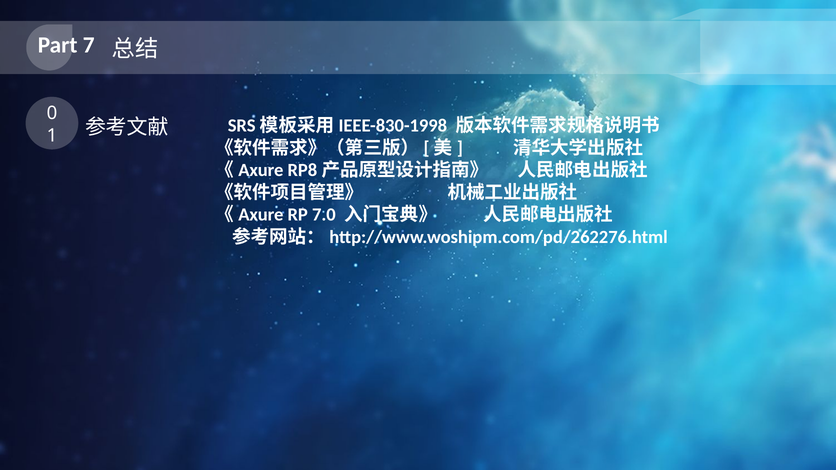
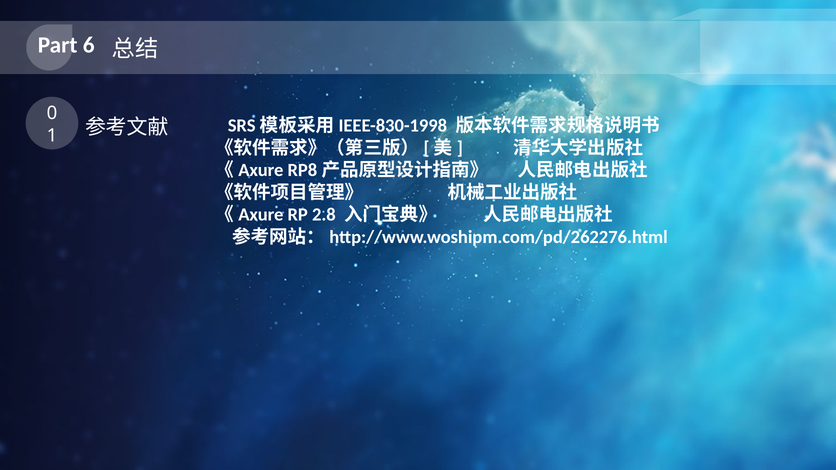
7: 7 -> 6
7.0: 7.0 -> 2.8
